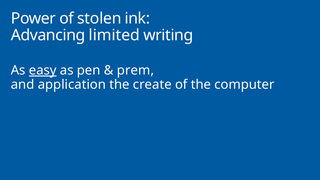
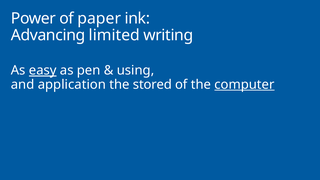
stolen: stolen -> paper
prem: prem -> using
create: create -> stored
computer underline: none -> present
